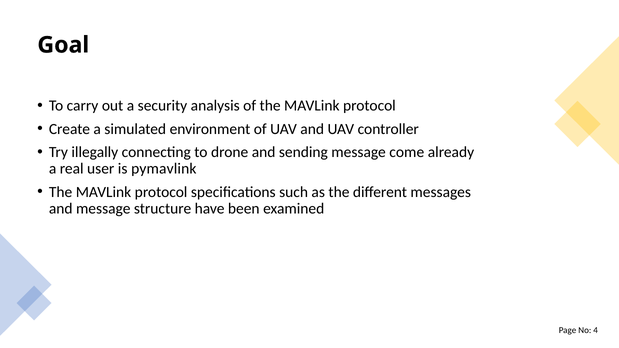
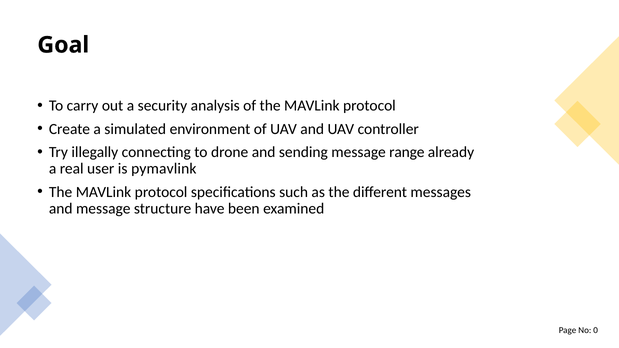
come: come -> range
4: 4 -> 0
